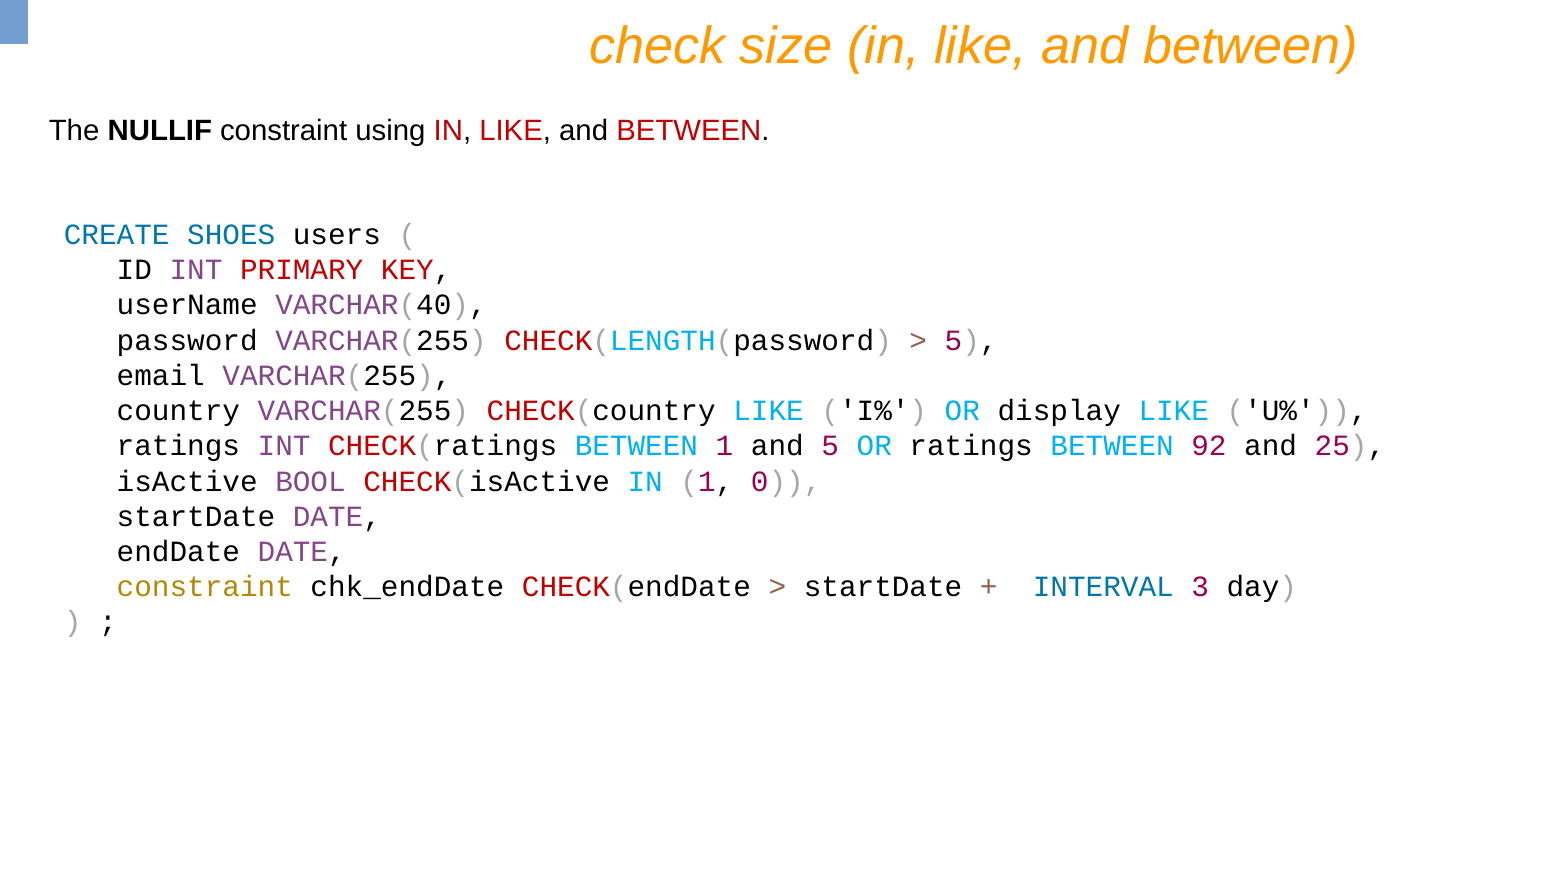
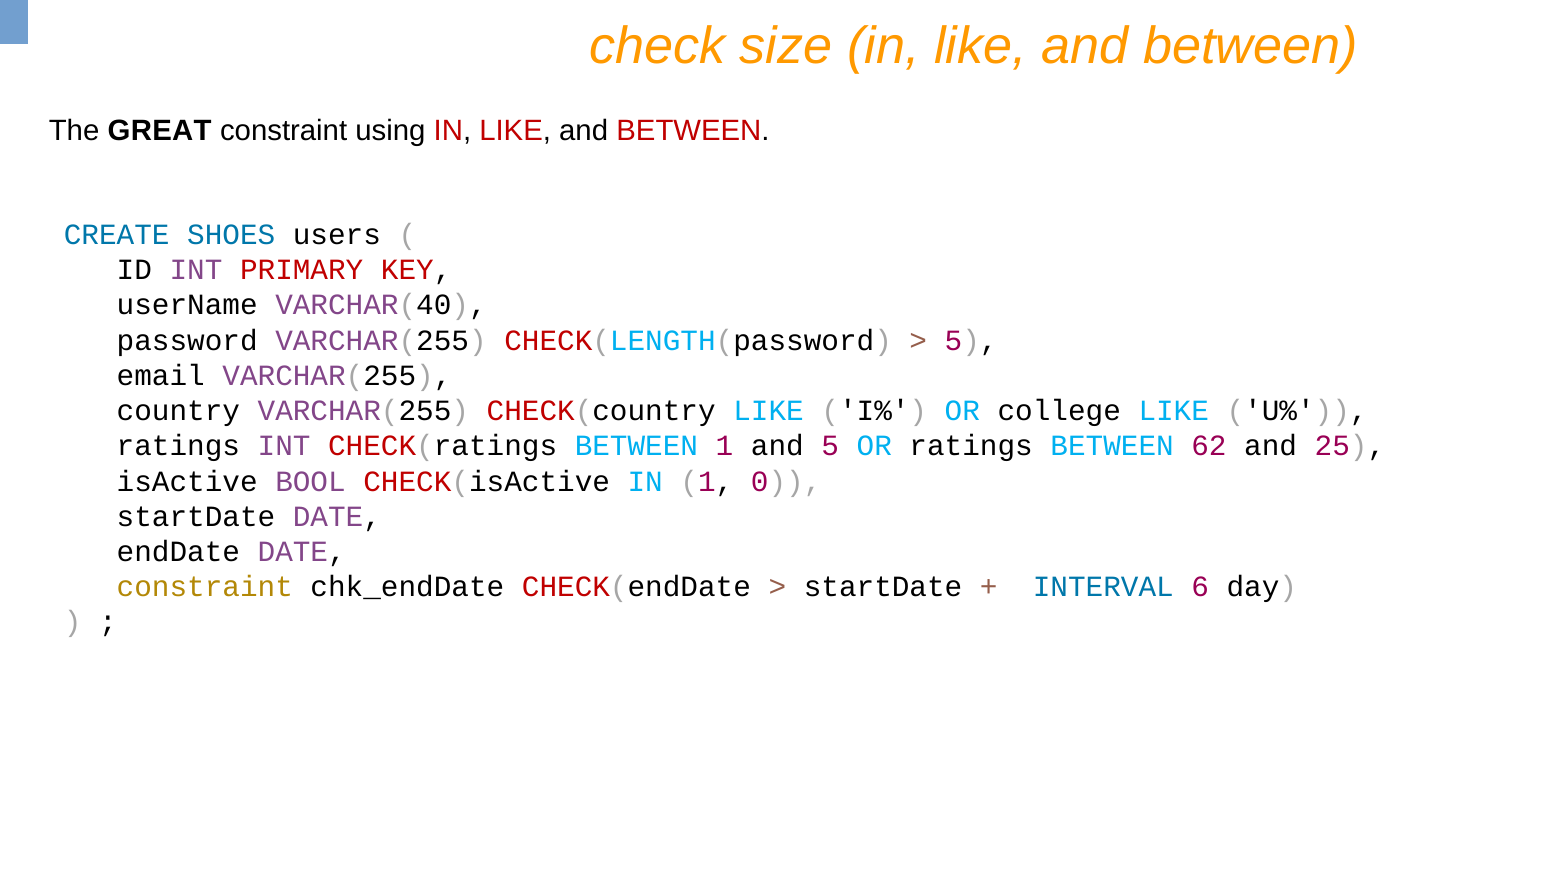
NULLIF: NULLIF -> GREAT
display: display -> college
92: 92 -> 62
3: 3 -> 6
